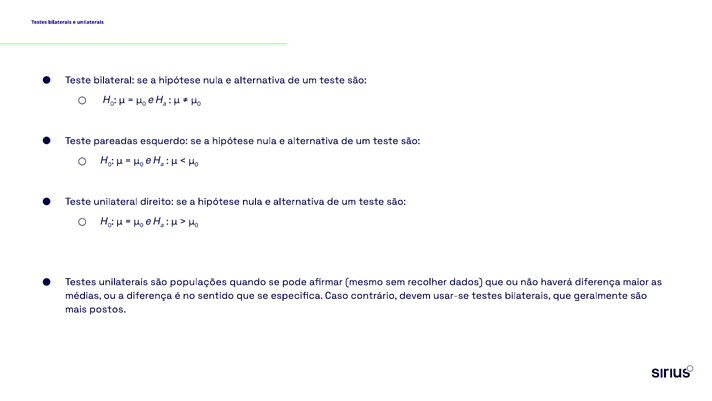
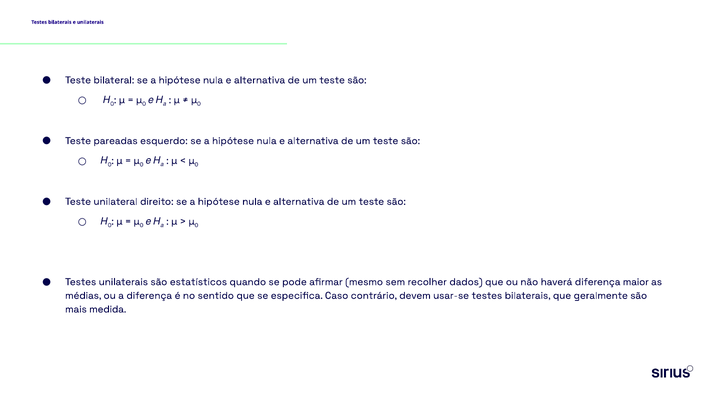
populações: populações -> estatísticos
postos: postos -> medida
